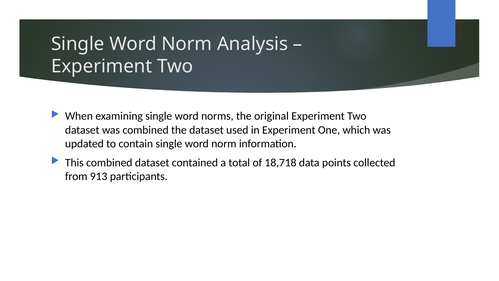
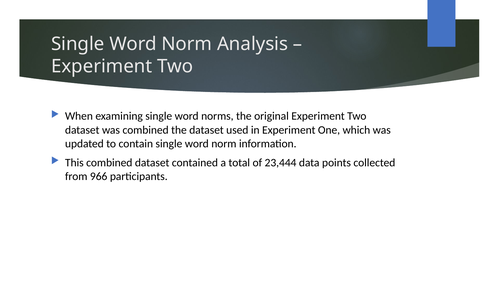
18,718: 18,718 -> 23,444
913: 913 -> 966
